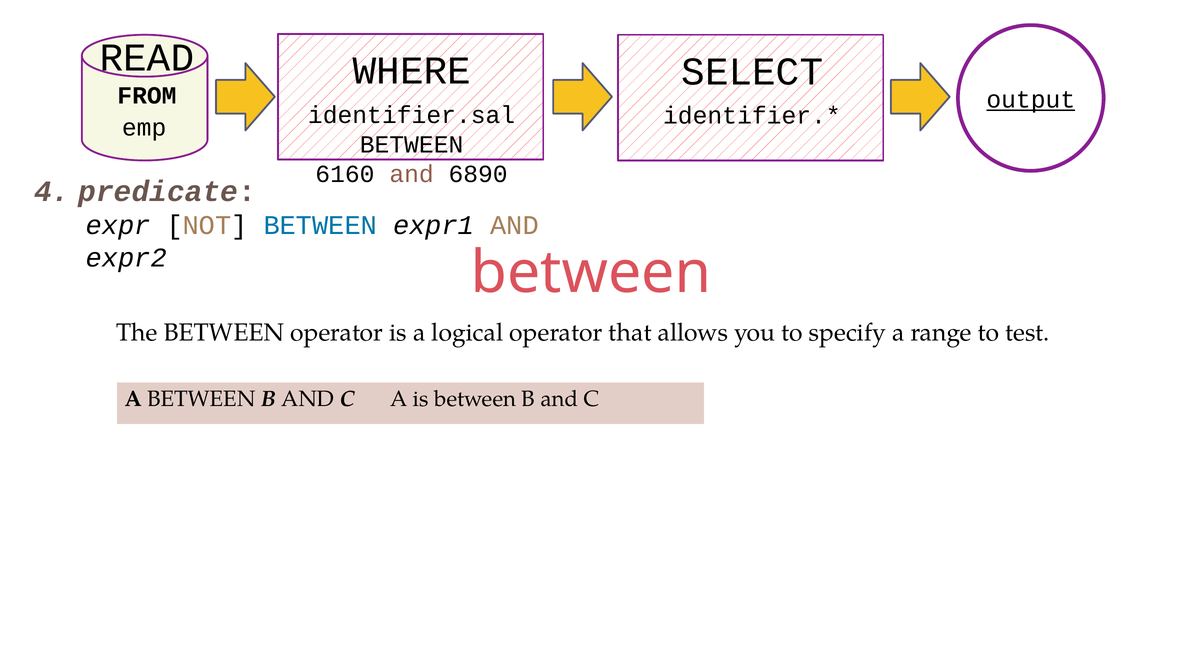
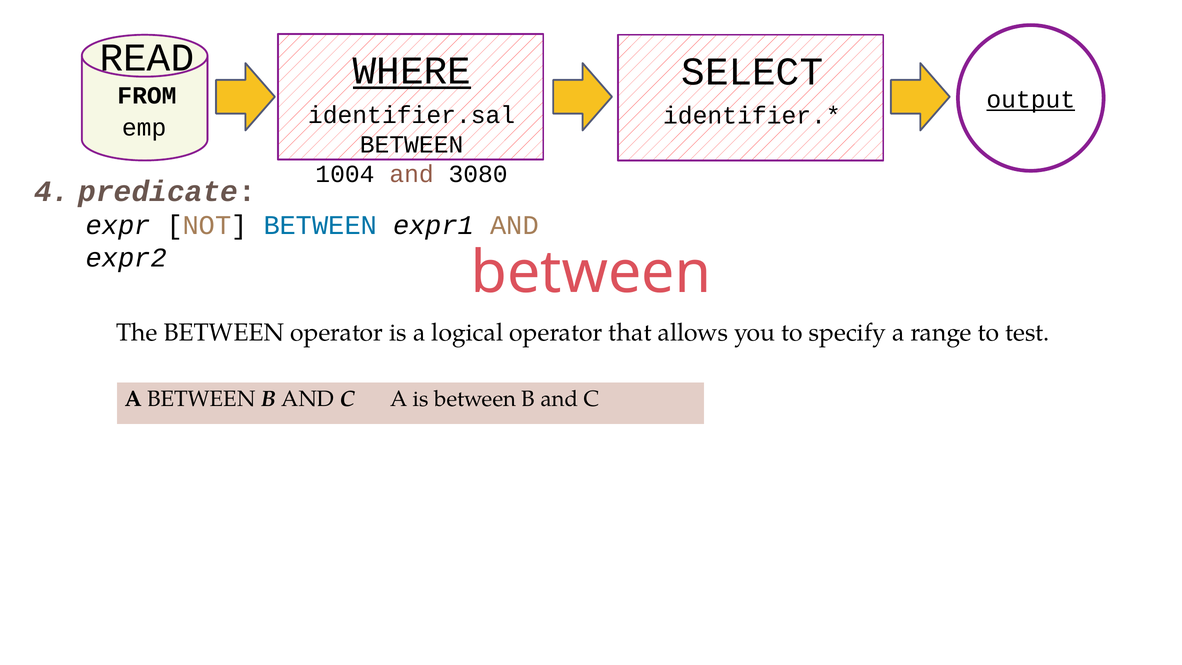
WHERE underline: none -> present
6160: 6160 -> 1004
6890: 6890 -> 3080
